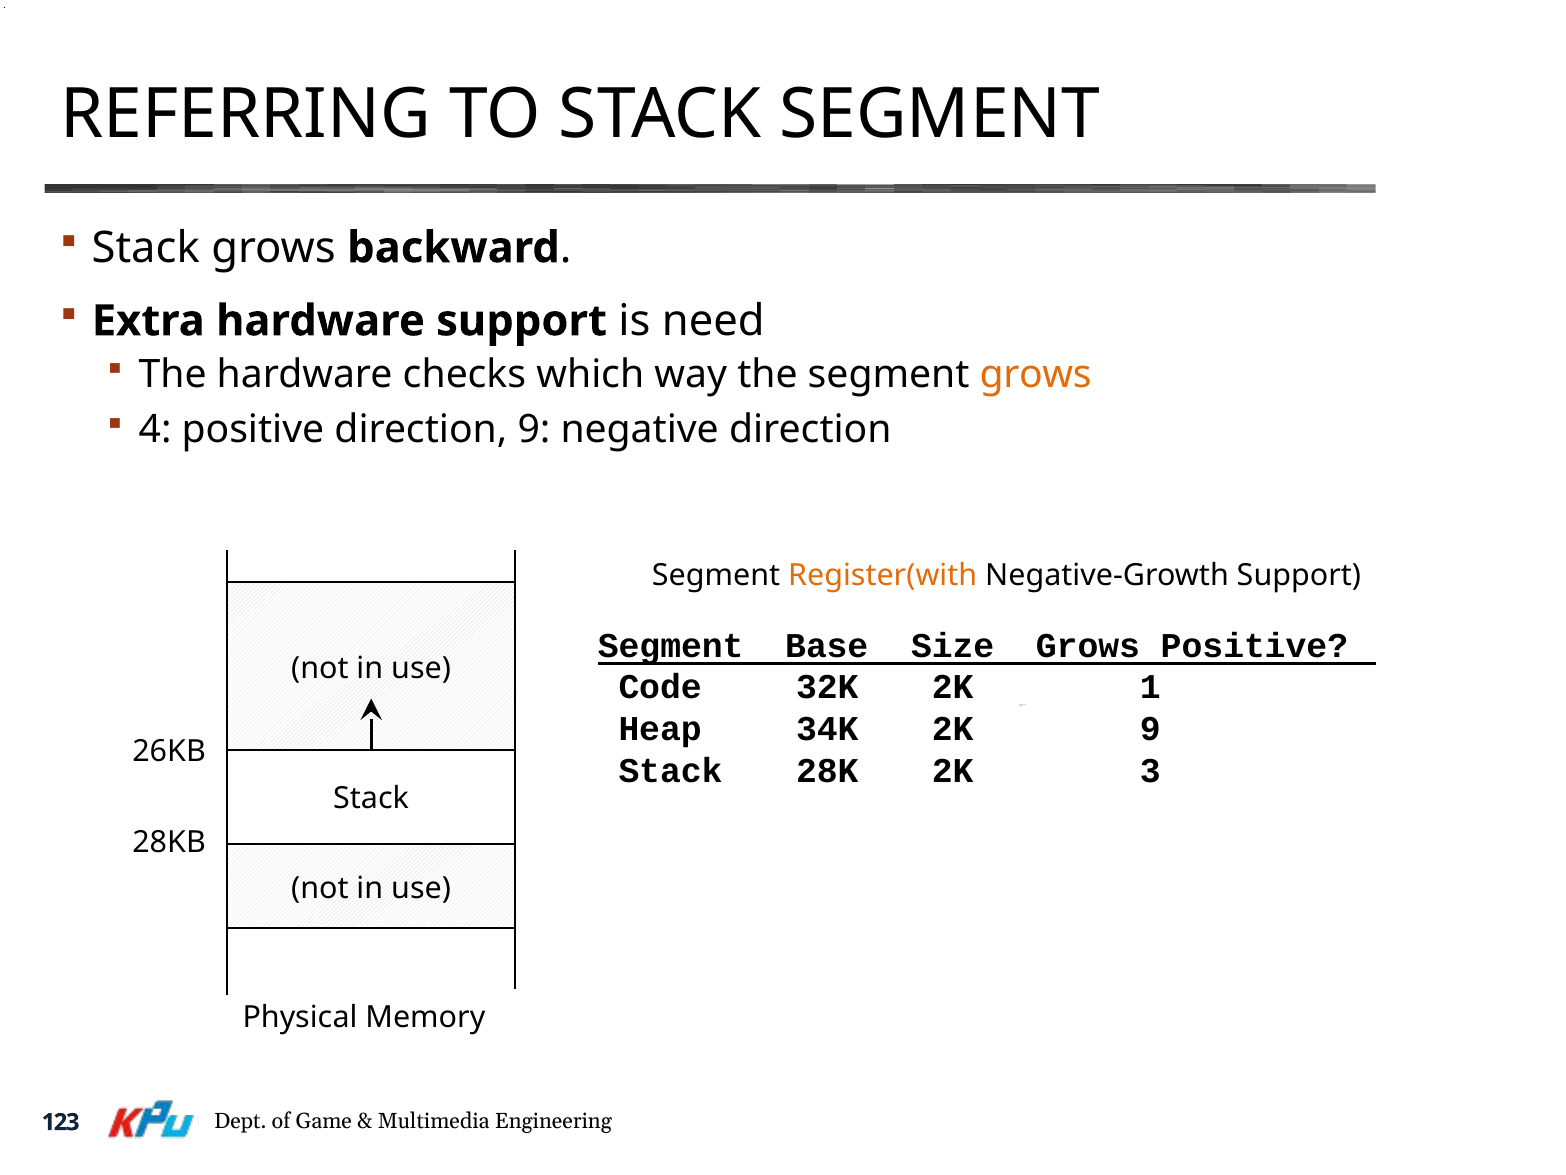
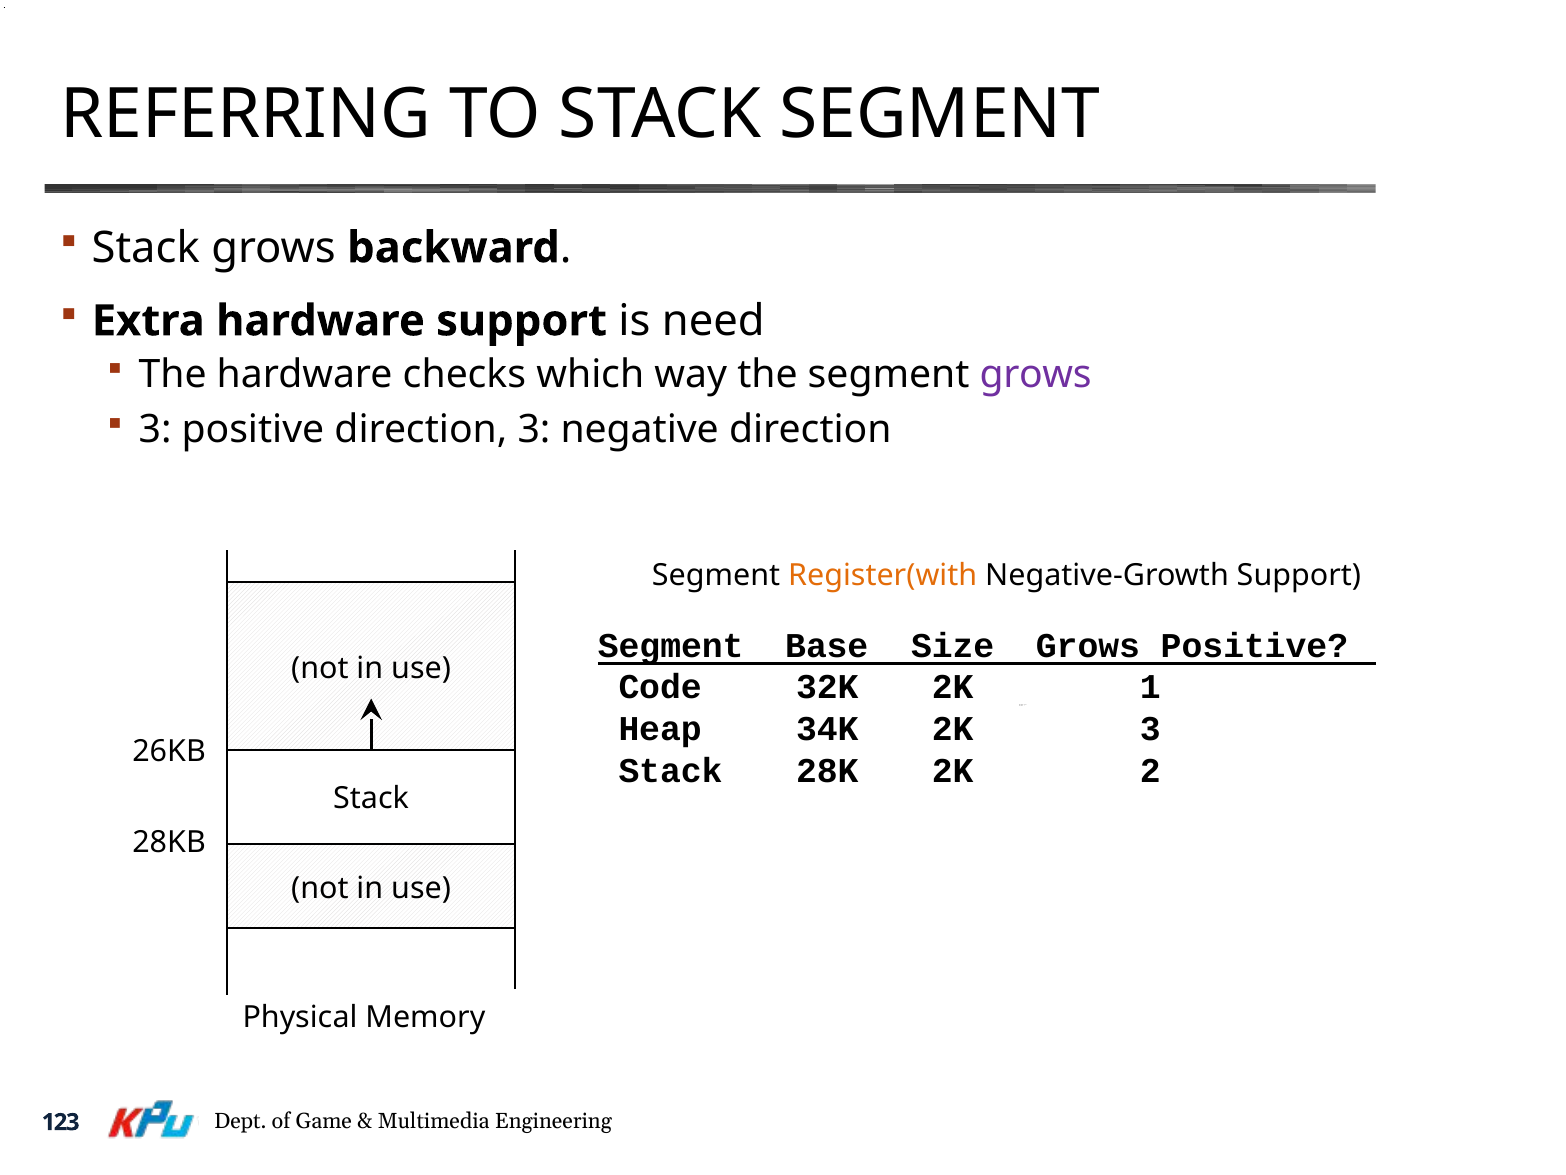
grows at (1036, 374) colour: orange -> purple
4 at (155, 430): 4 -> 3
direction 9: 9 -> 3
2K 9: 9 -> 3
3: 3 -> 2
